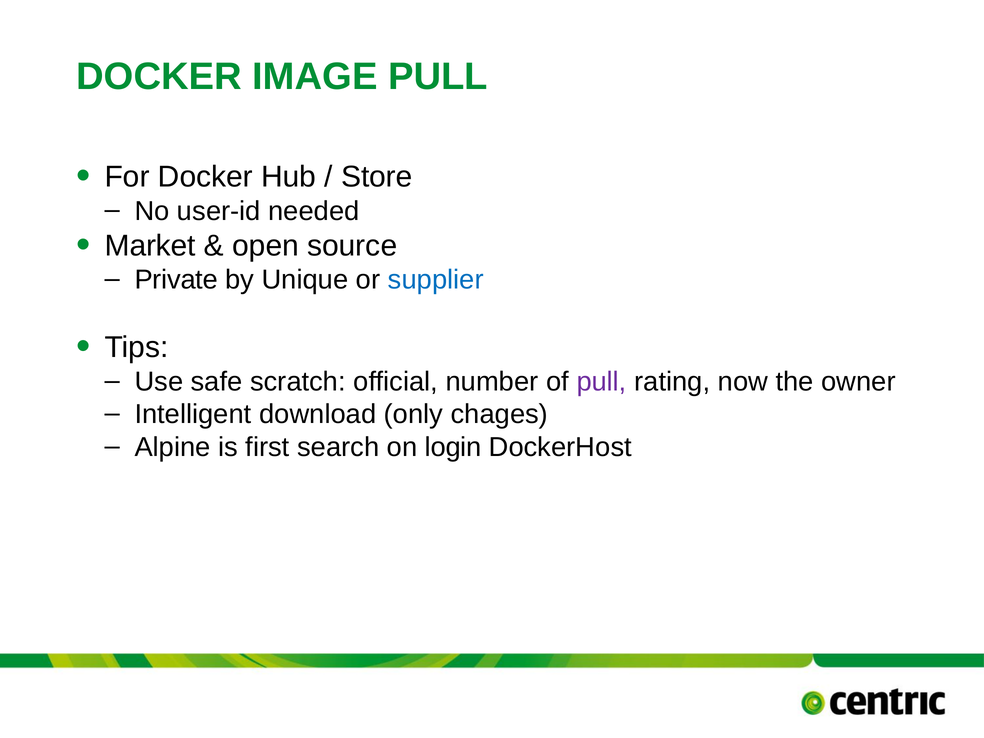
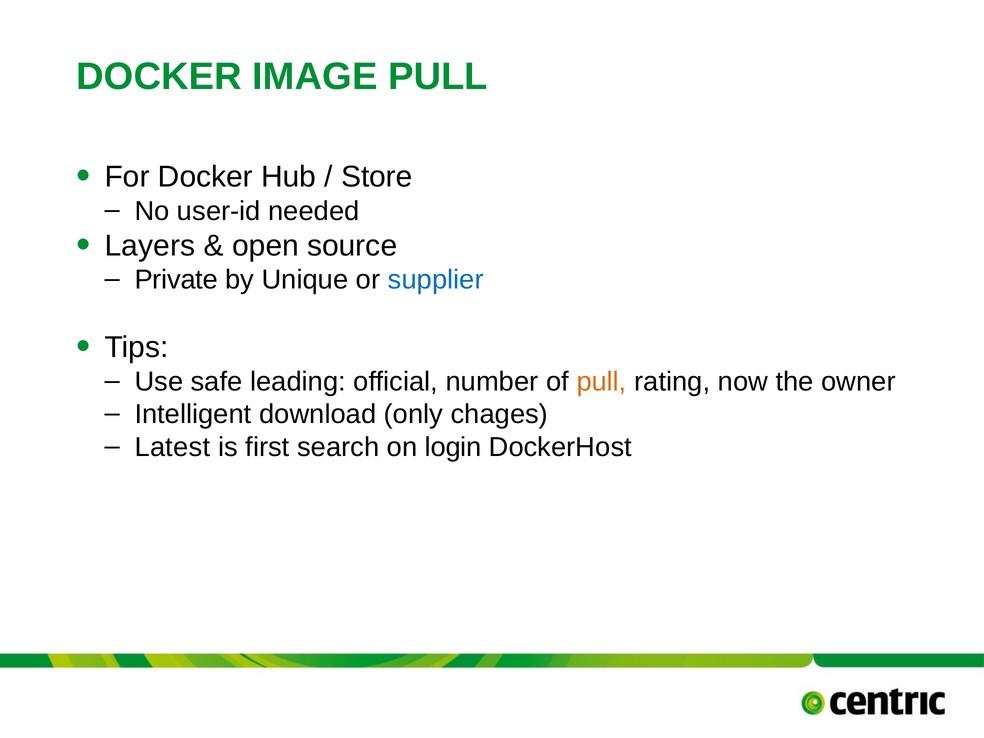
Market: Market -> Layers
scratch: scratch -> leading
pull at (602, 382) colour: purple -> orange
Alpine: Alpine -> Latest
